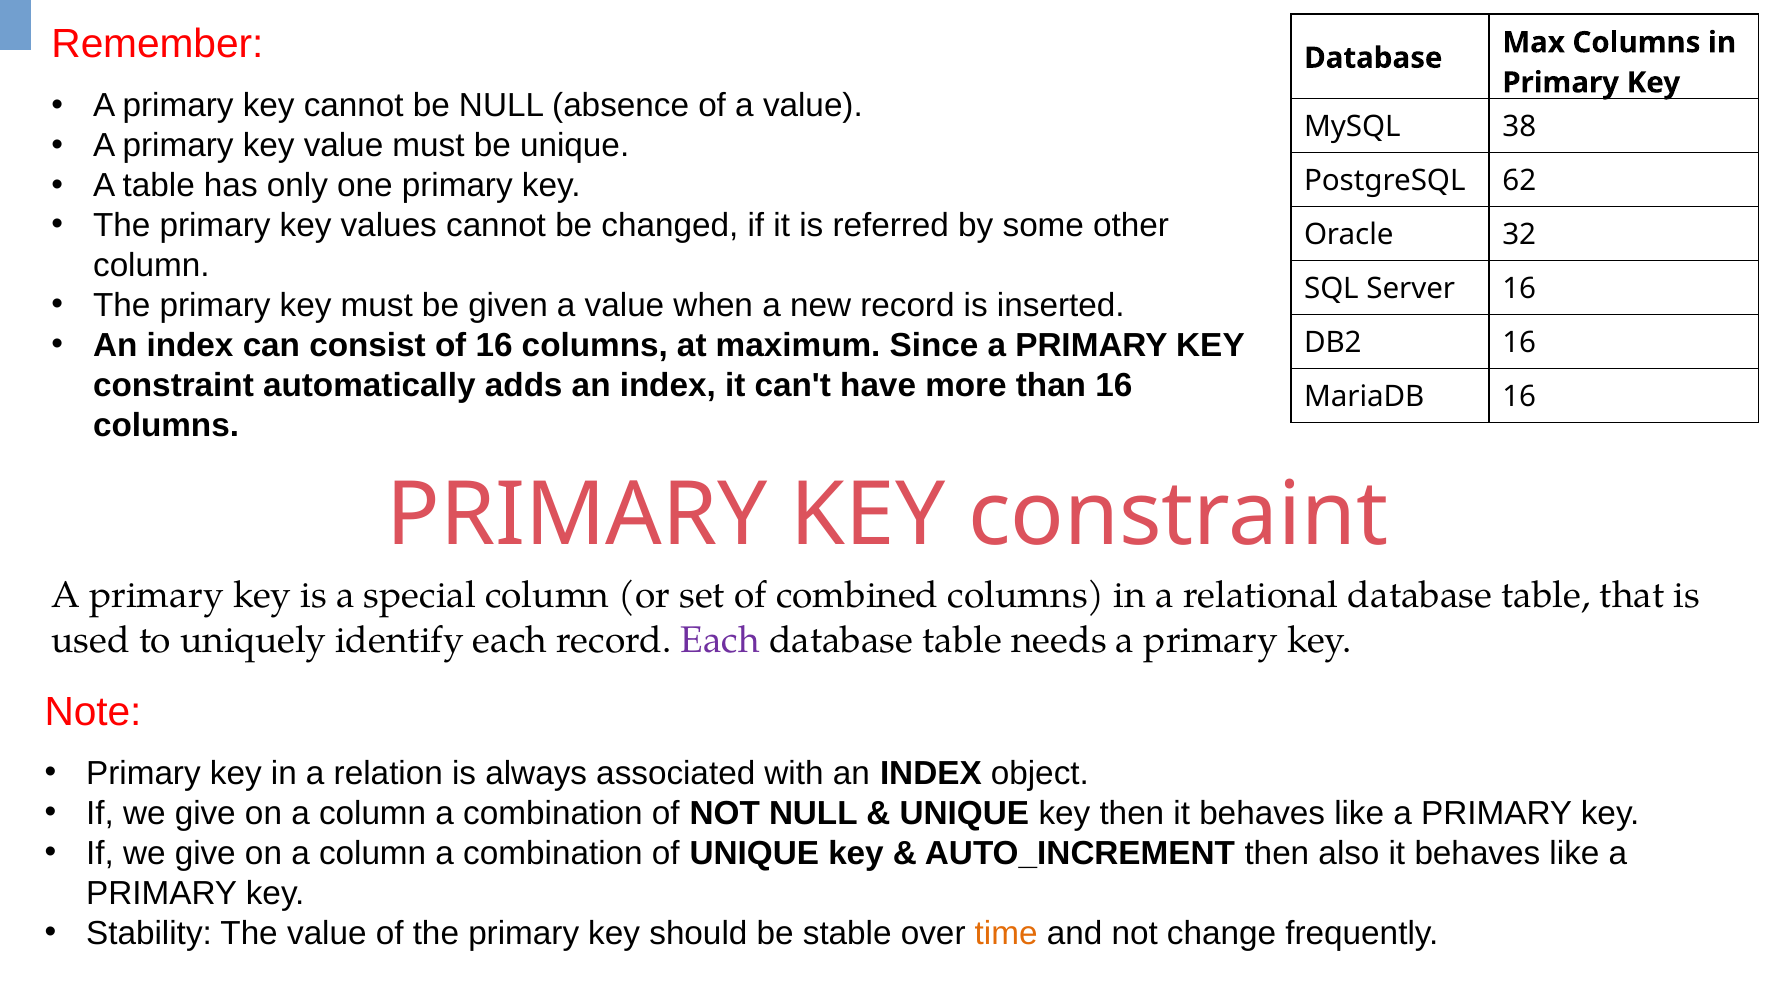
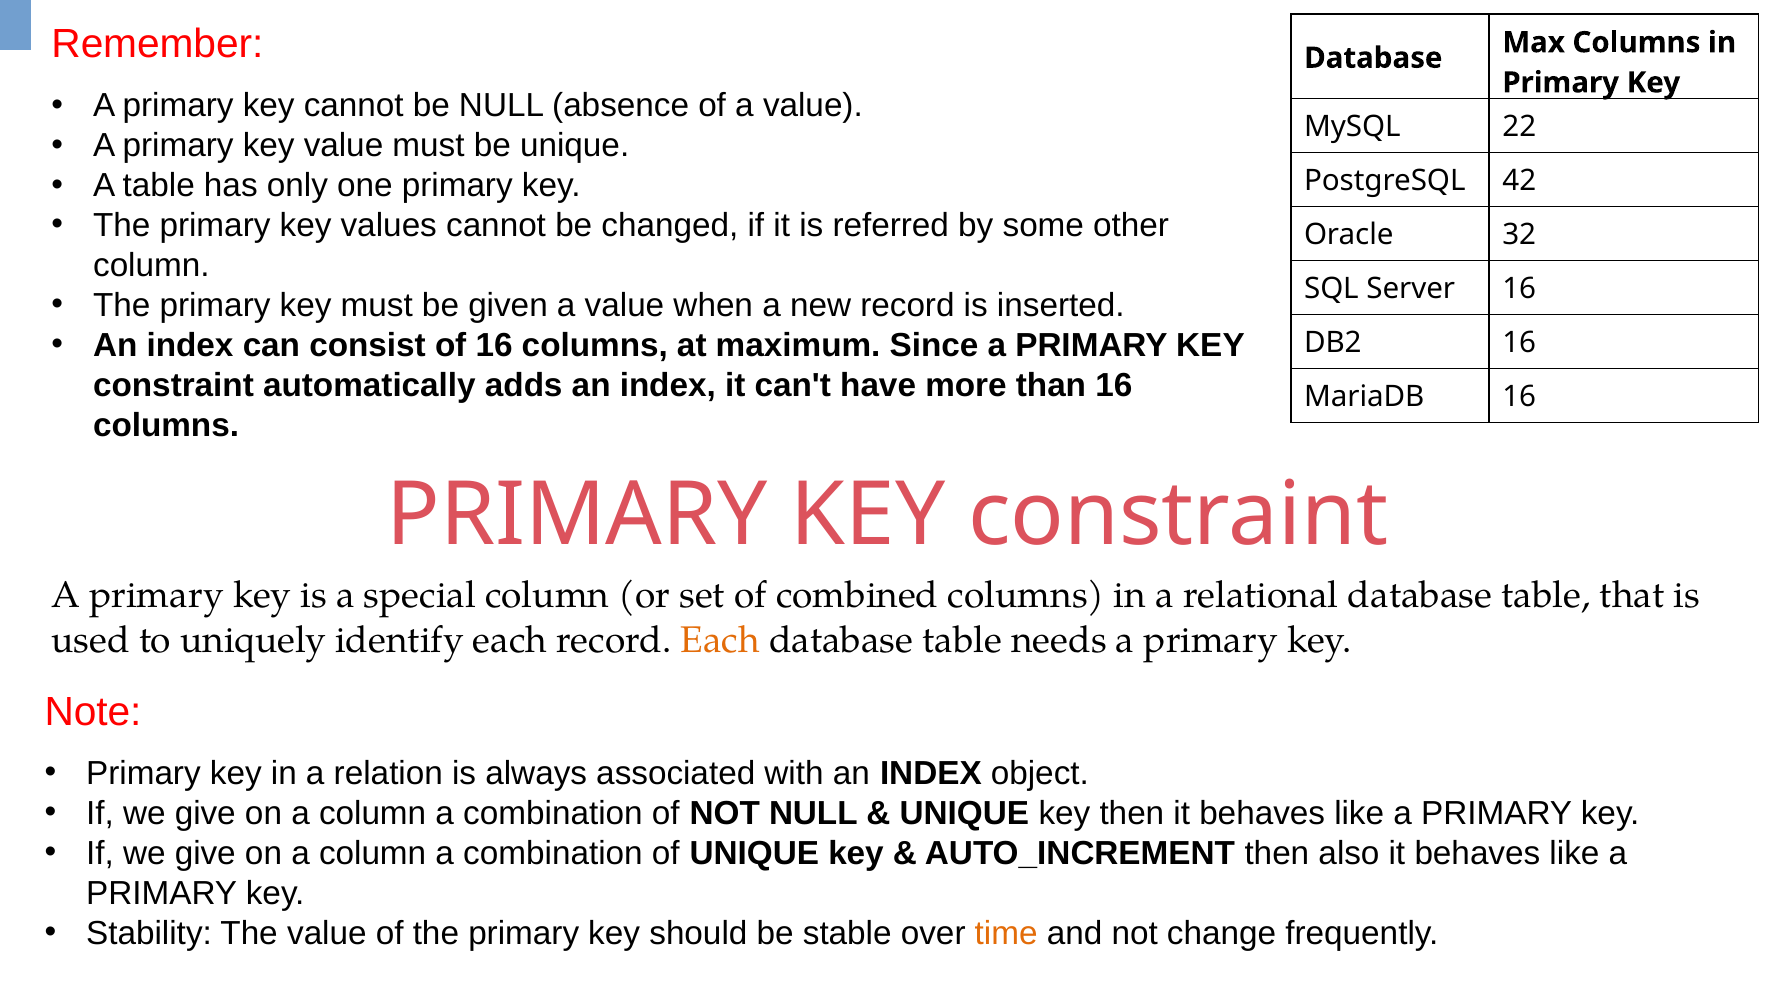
38: 38 -> 22
62: 62 -> 42
Each at (720, 640) colour: purple -> orange
